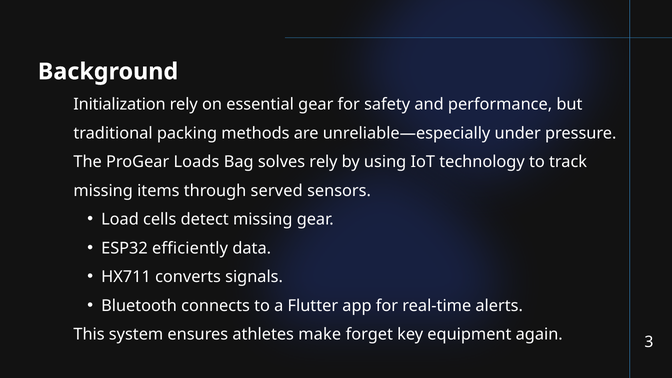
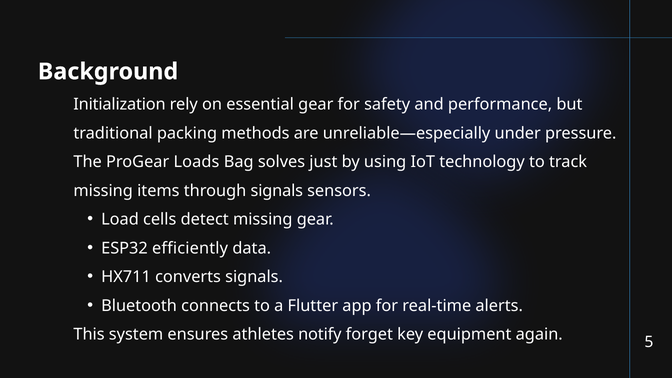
solves rely: rely -> just
through served: served -> signals
make: make -> notify
3: 3 -> 5
